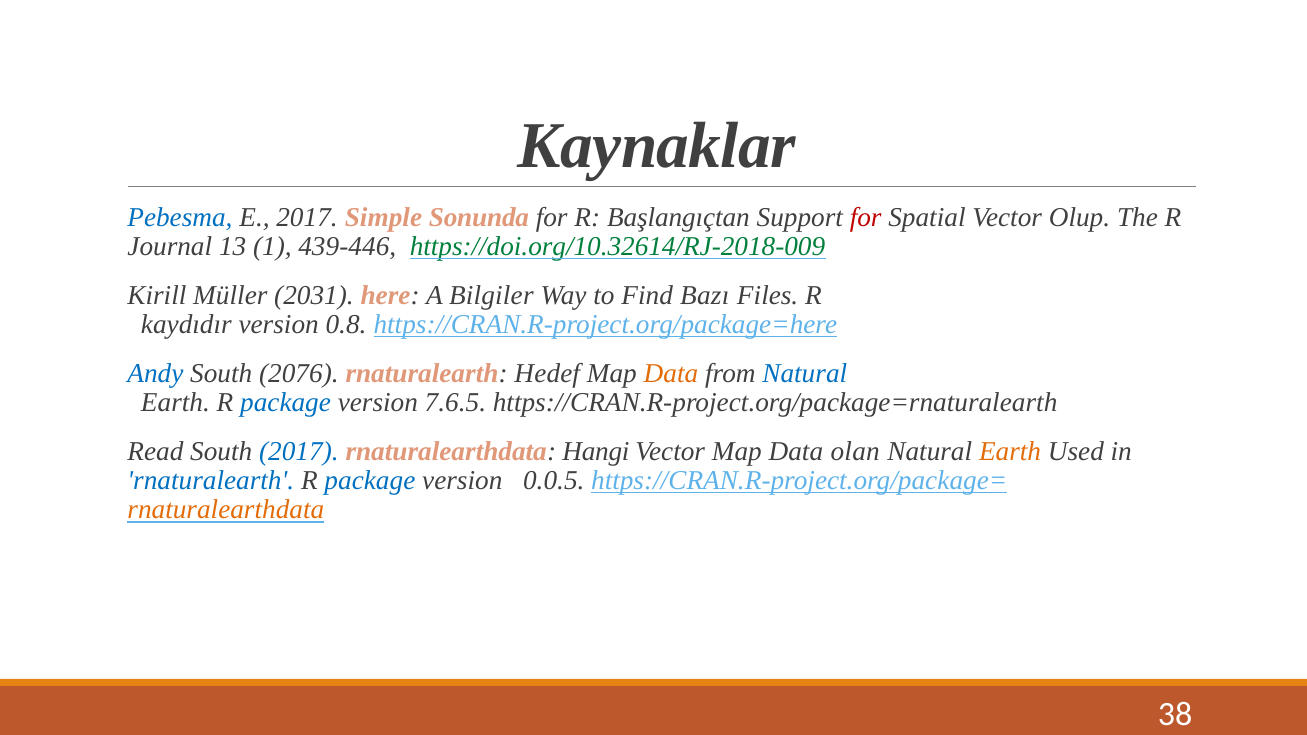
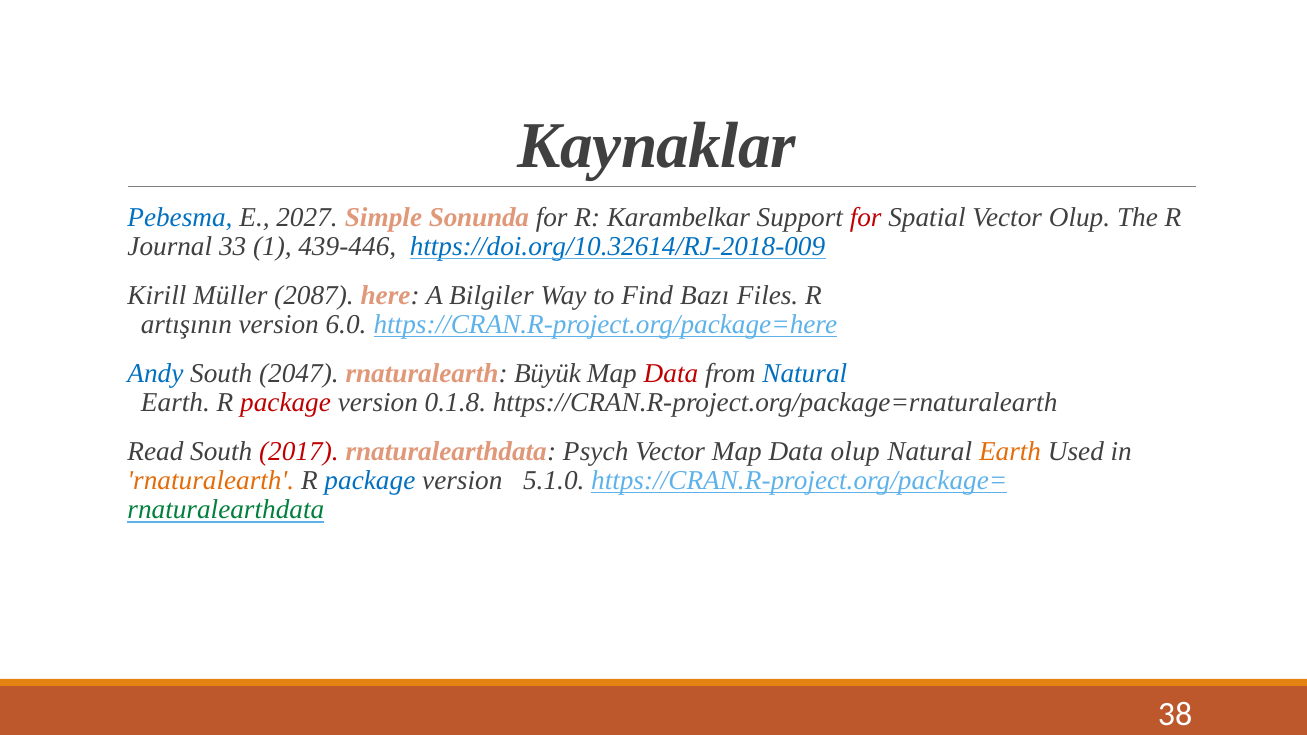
E 2017: 2017 -> 2027
Başlangıçtan: Başlangıçtan -> Karambelkar
13: 13 -> 33
https://doi.org/10.32614/RJ-2018-009 colour: green -> blue
2031: 2031 -> 2087
kaydıdır: kaydıdır -> artışının
0.8: 0.8 -> 6.0
2076: 2076 -> 2047
Hedef: Hedef -> Büyük
Data at (671, 373) colour: orange -> red
package at (286, 403) colour: blue -> red
7.6.5: 7.6.5 -> 0.1.8
2017 at (299, 451) colour: blue -> red
Hangi: Hangi -> Psych
Data olan: olan -> olup
rnaturalearth at (211, 481) colour: blue -> orange
0.0.5: 0.0.5 -> 5.1.0
rnaturalearthdata at (226, 510) colour: orange -> green
